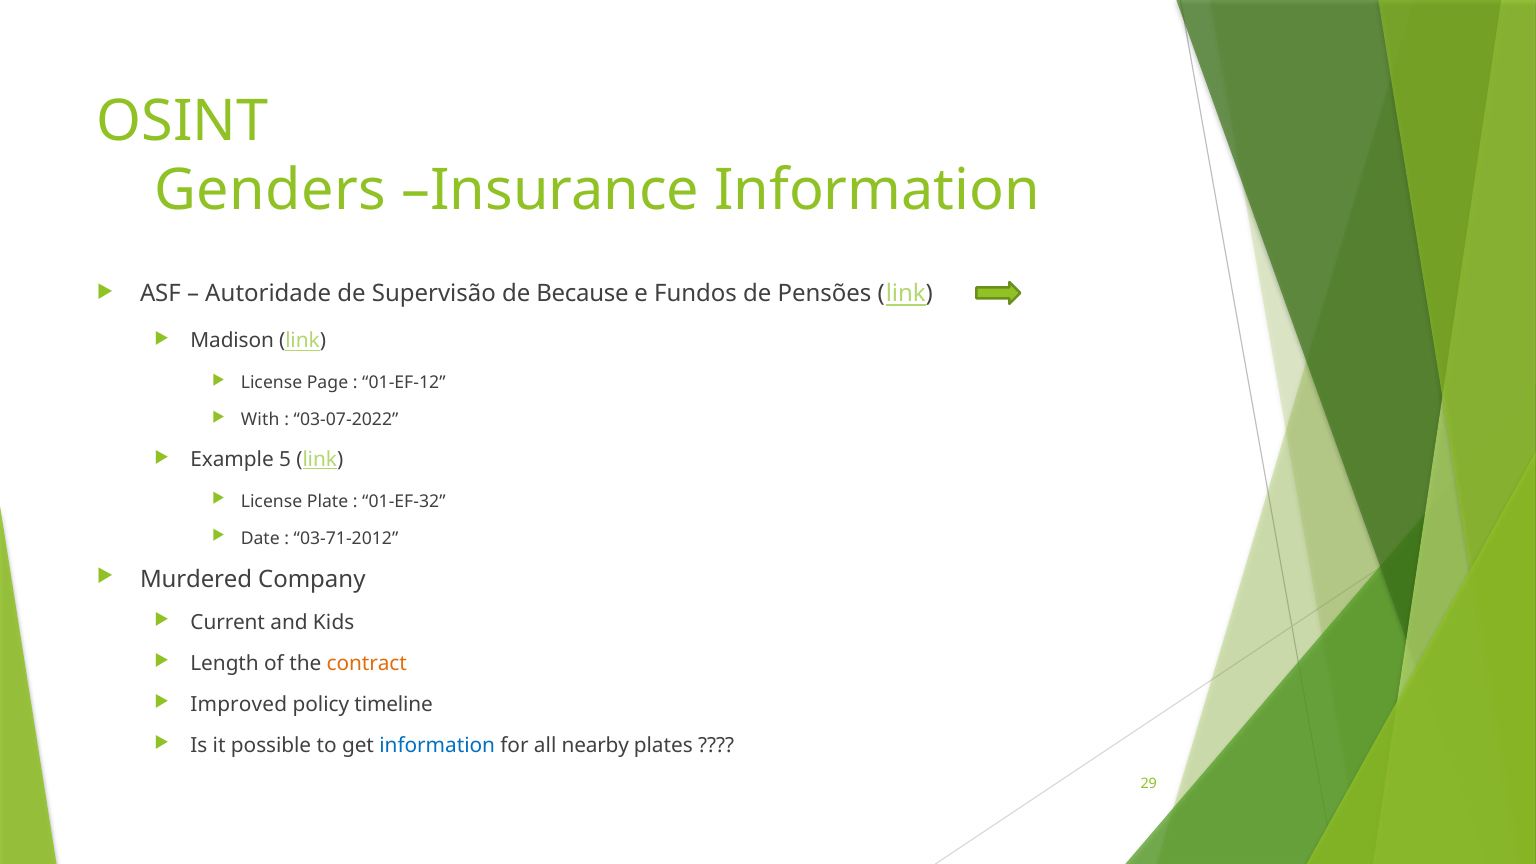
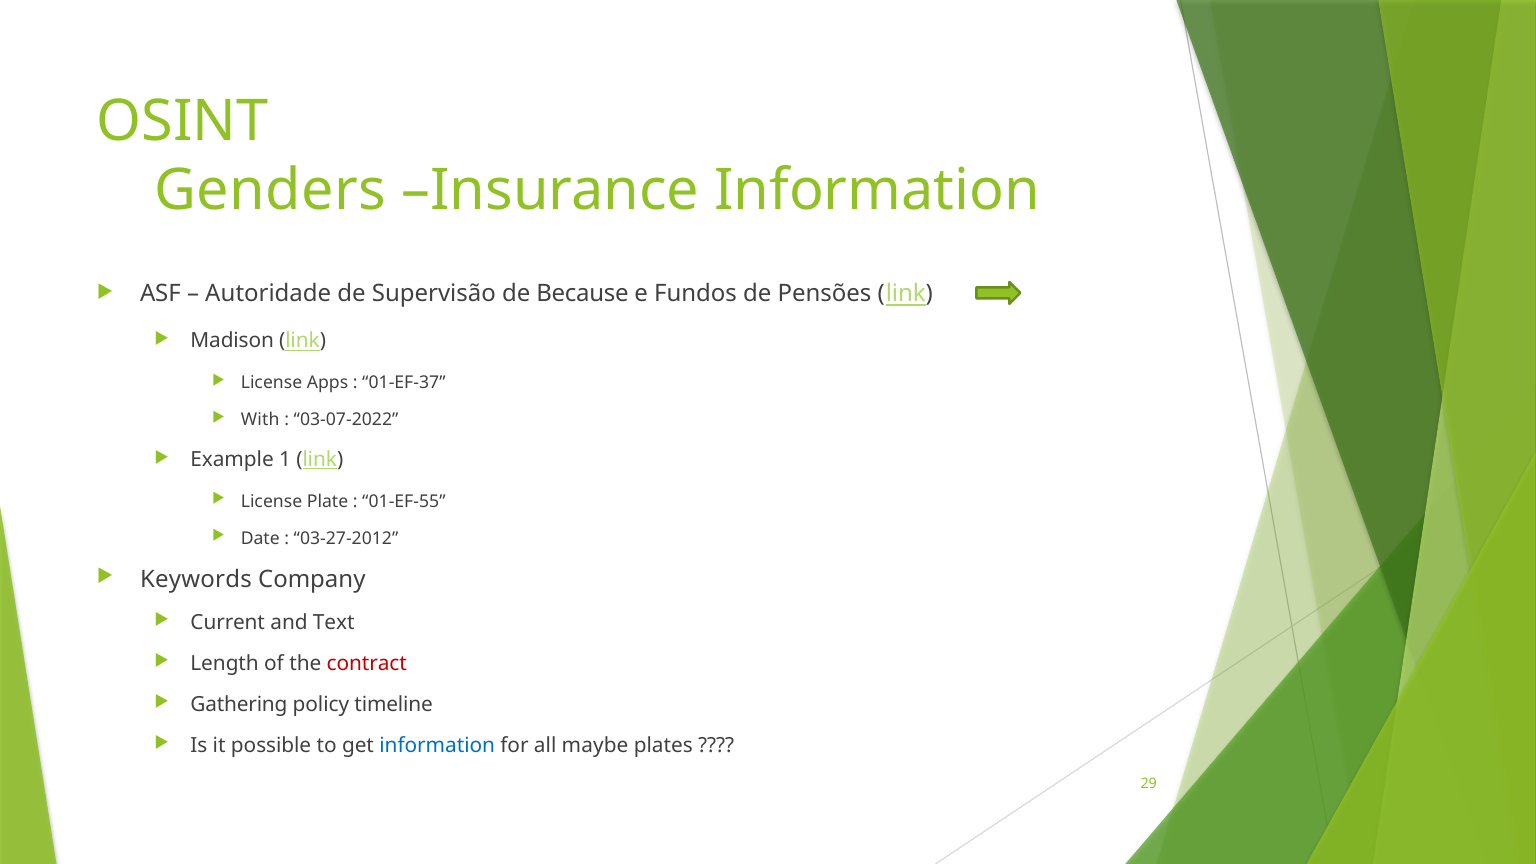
Page: Page -> Apps
01-EF-12: 01-EF-12 -> 01-EF-37
5: 5 -> 1
01-EF-32: 01-EF-32 -> 01-EF-55
03-71-2012: 03-71-2012 -> 03-27-2012
Murdered: Murdered -> Keywords
Kids: Kids -> Text
contract colour: orange -> red
Improved: Improved -> Gathering
nearby: nearby -> maybe
